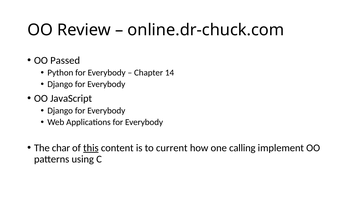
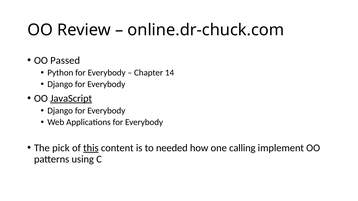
JavaScript underline: none -> present
char: char -> pick
current: current -> needed
